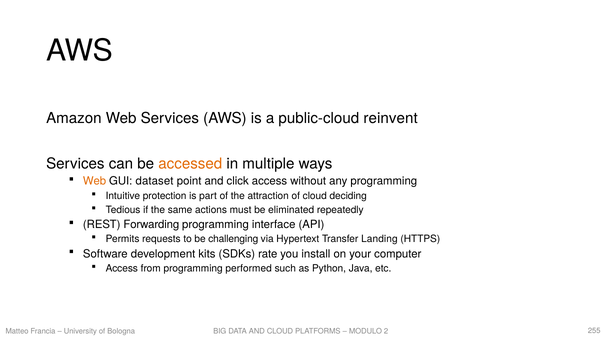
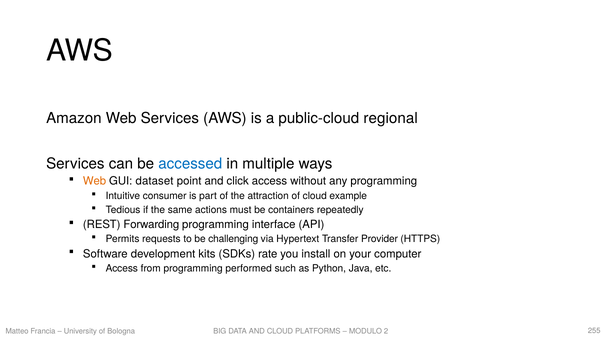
reinvent: reinvent -> regional
accessed colour: orange -> blue
protection: protection -> consumer
deciding: deciding -> example
eliminated: eliminated -> containers
Landing: Landing -> Provider
